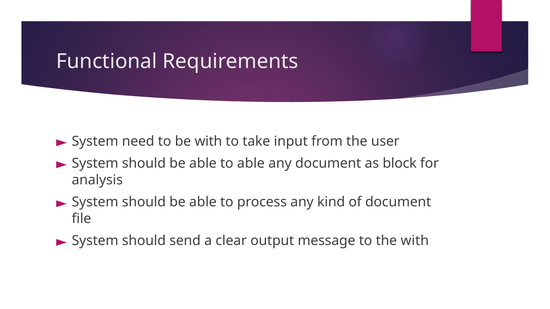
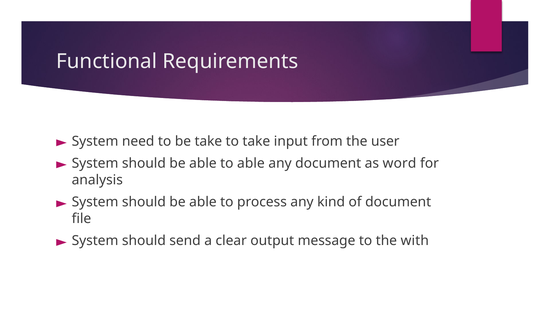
be with: with -> take
block: block -> word
